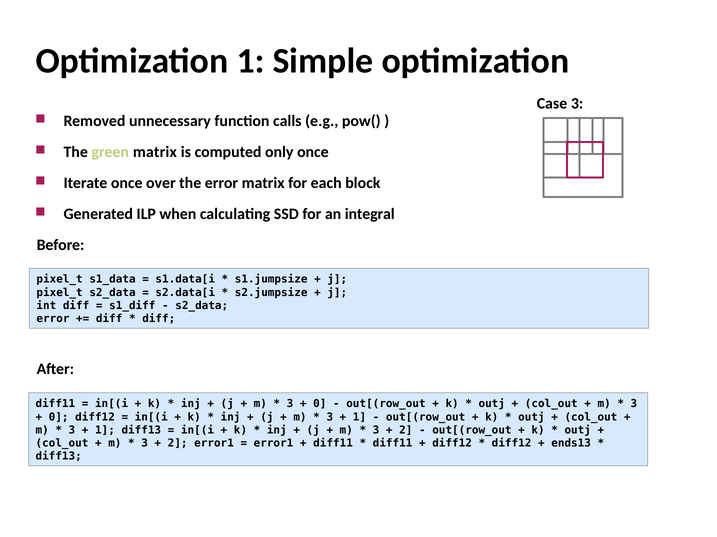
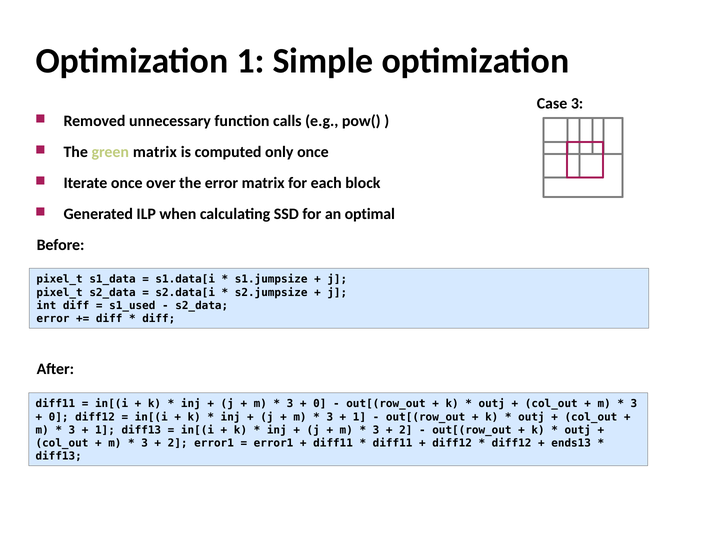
integral: integral -> optimal
s1_diff: s1_diff -> s1_used
